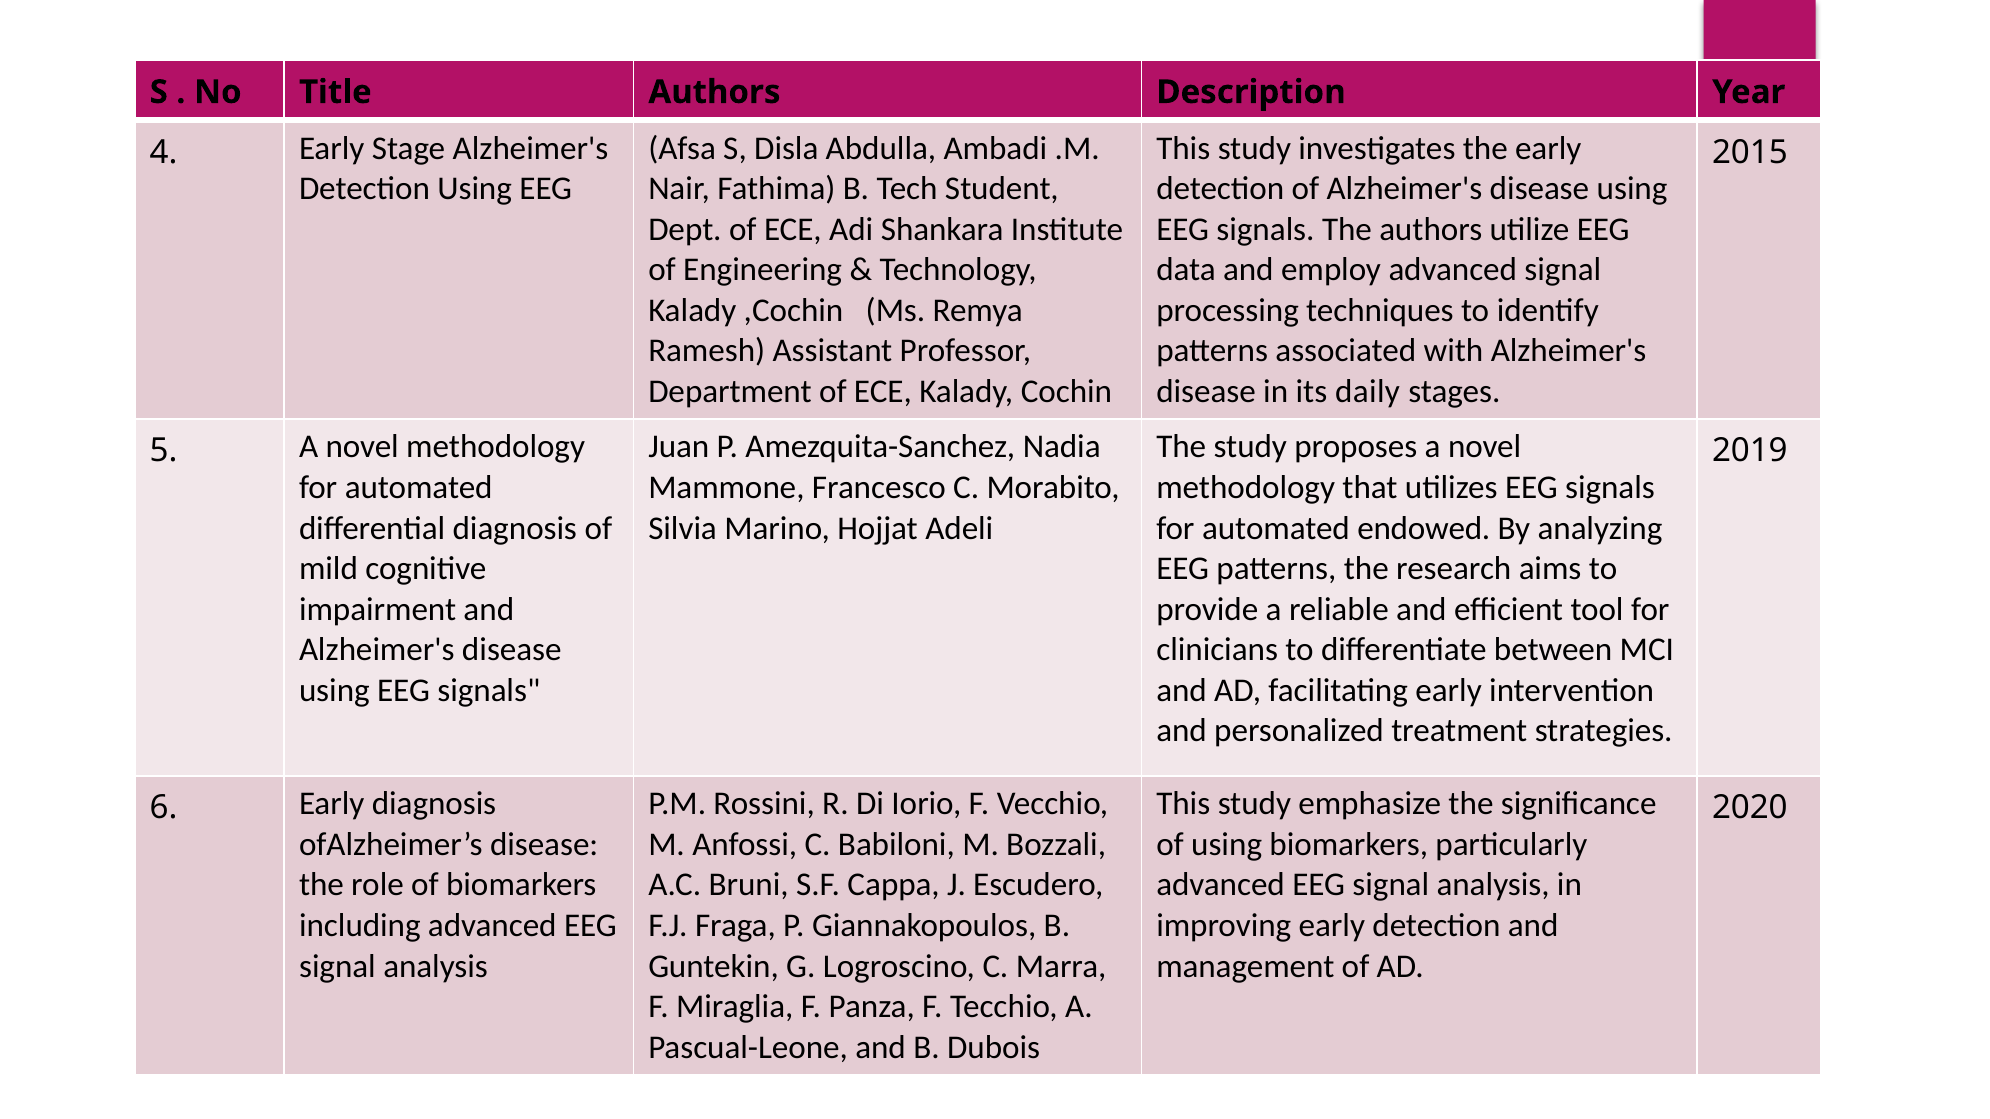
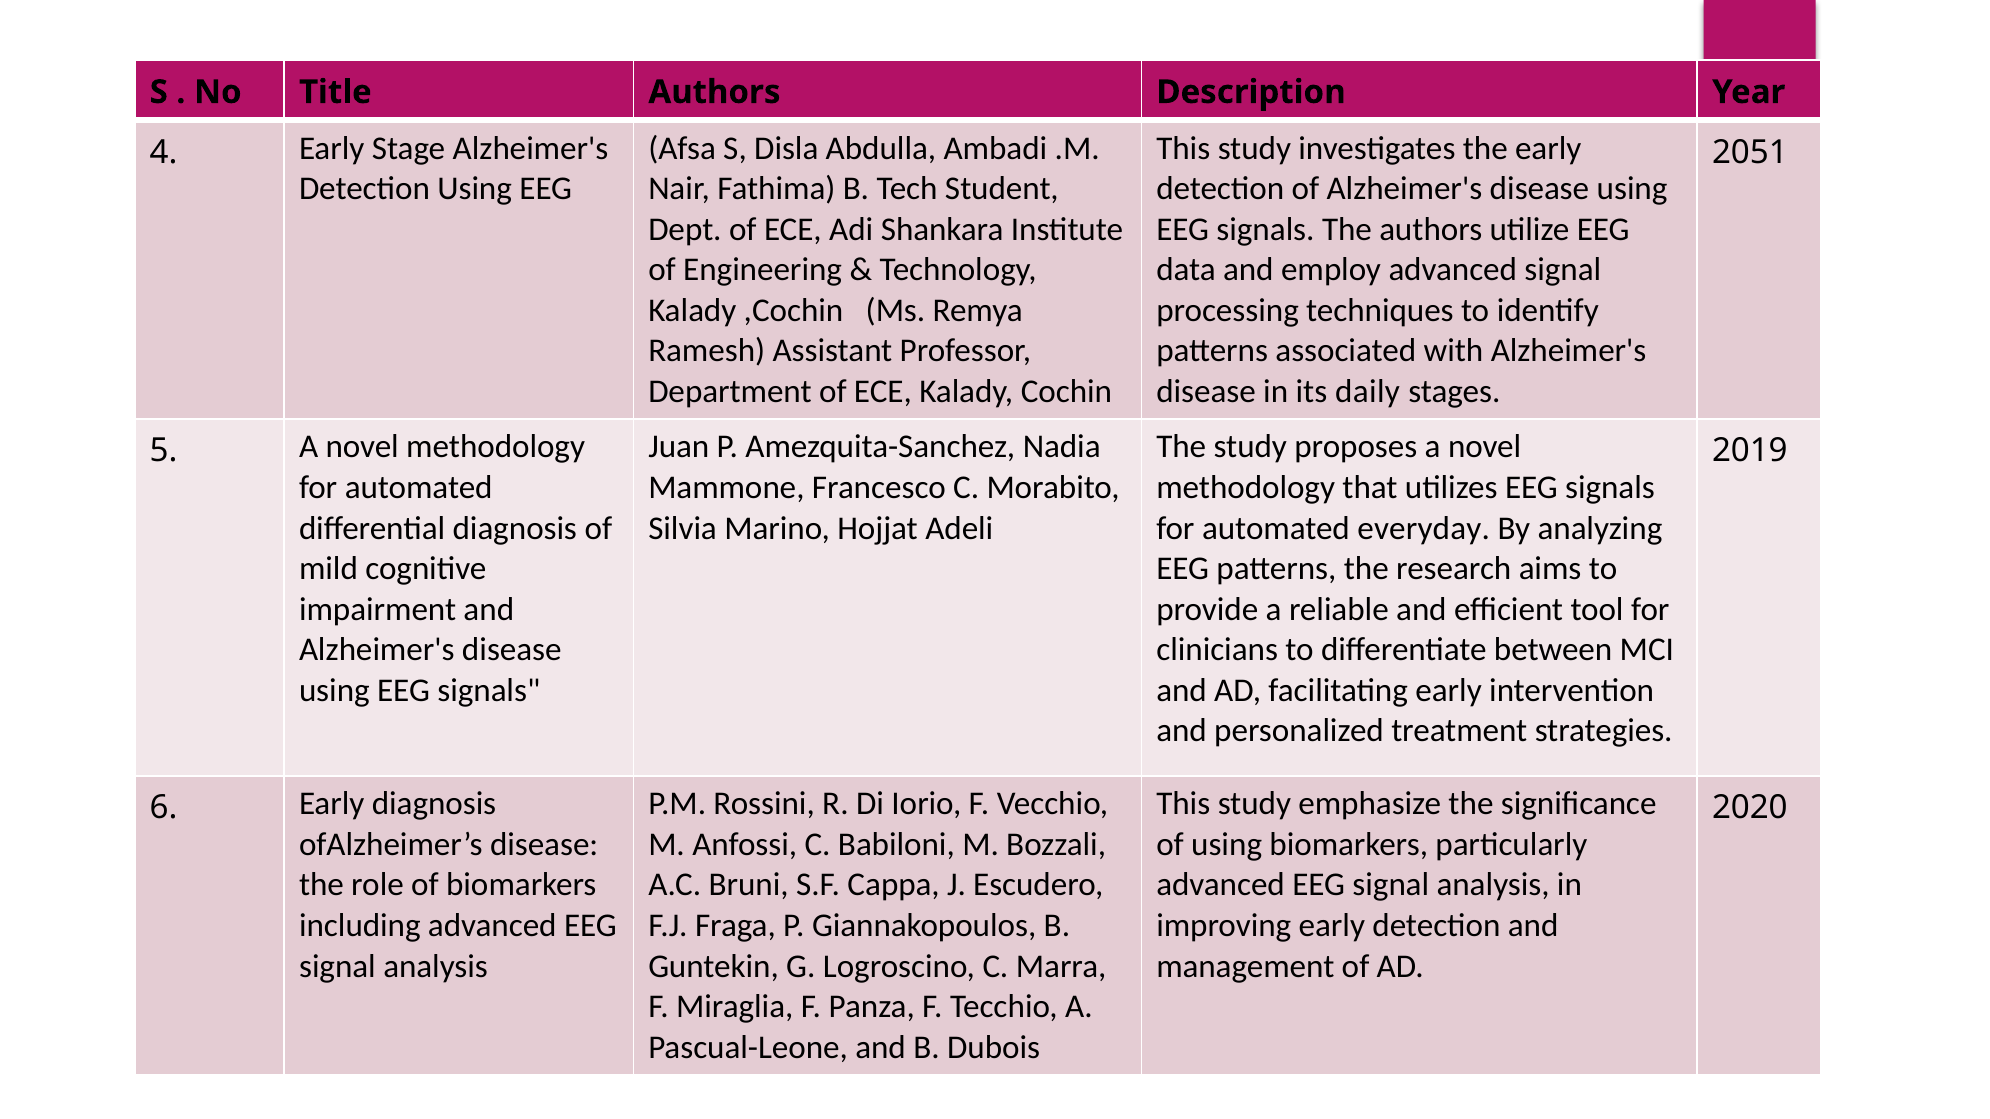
2015: 2015 -> 2051
endowed: endowed -> everyday
